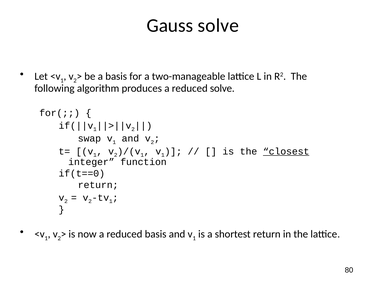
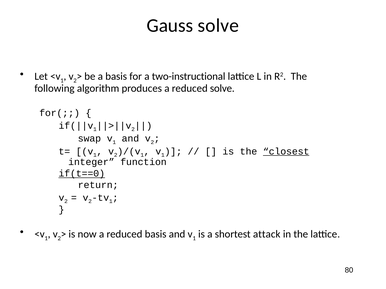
two-manageable: two-manageable -> two-instructional
if(t==0 underline: none -> present
shortest return: return -> attack
